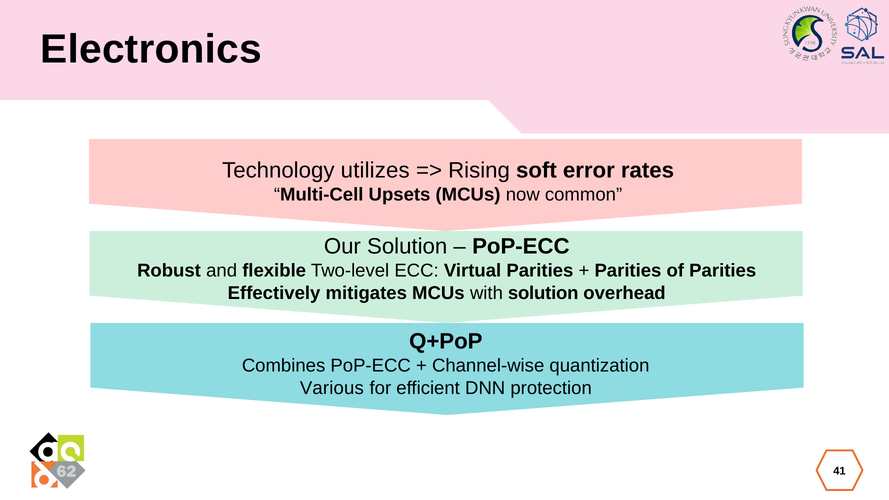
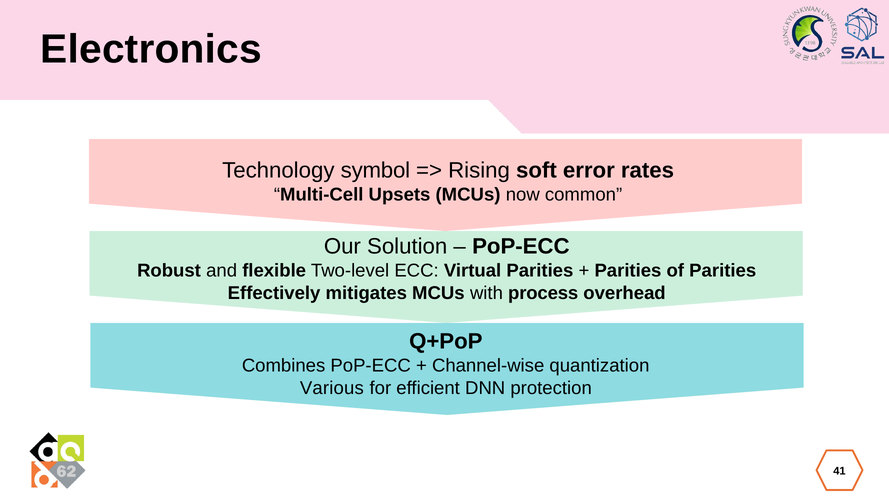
utilizes: utilizes -> symbol
with solution: solution -> process
